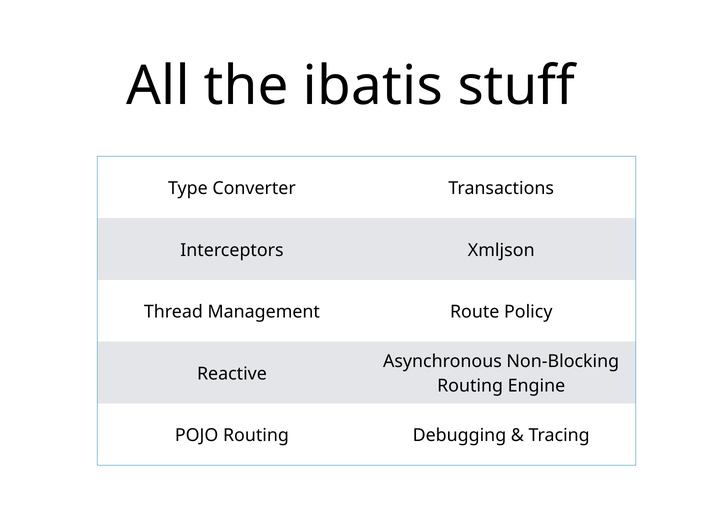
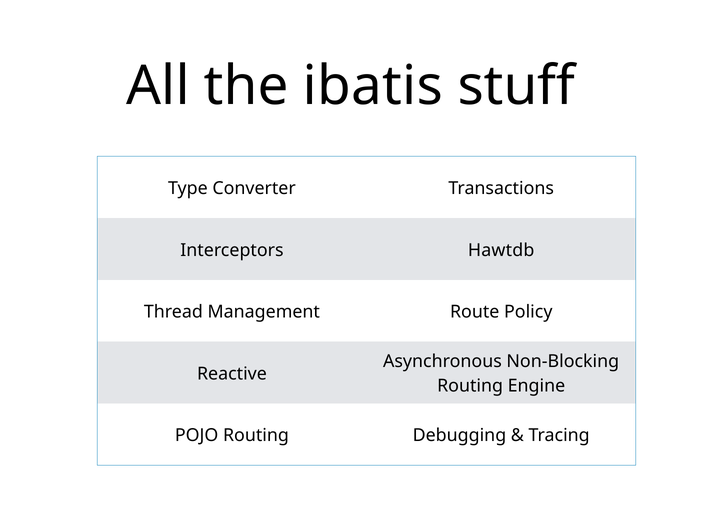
Xmljson: Xmljson -> Hawtdb
